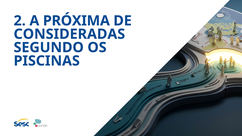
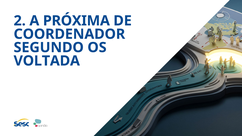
CONSIDERADAS: CONSIDERADAS -> COORDENADOR
PISCINAS: PISCINAS -> VOLTADA
